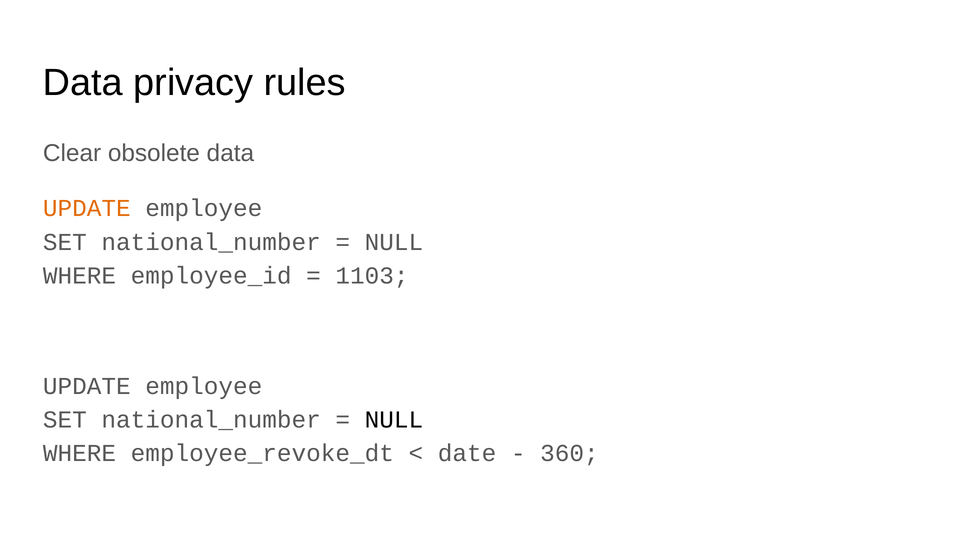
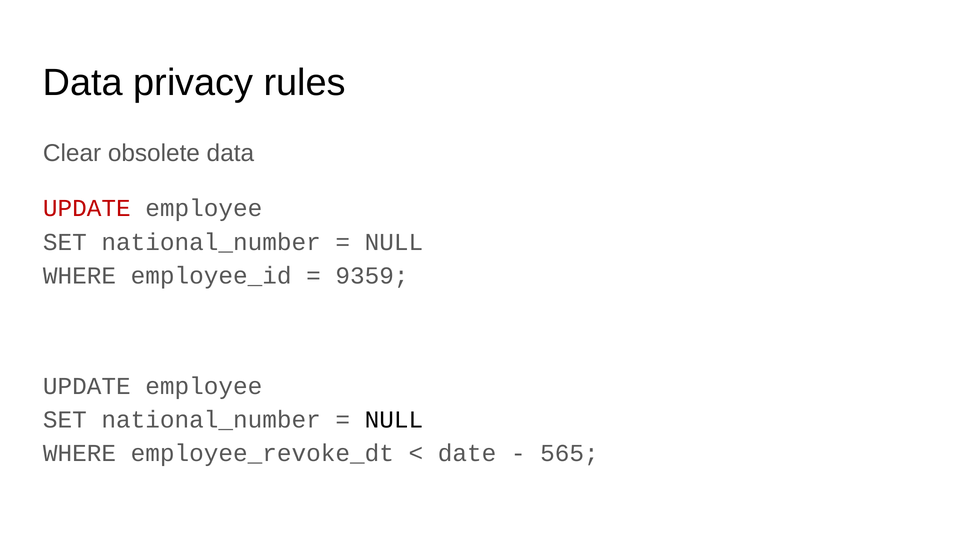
UPDATE at (87, 209) colour: orange -> red
1103: 1103 -> 9359
360: 360 -> 565
